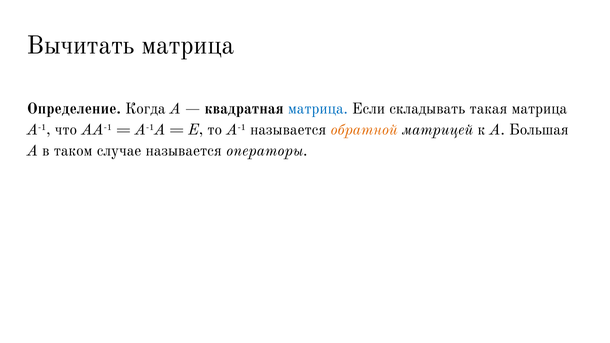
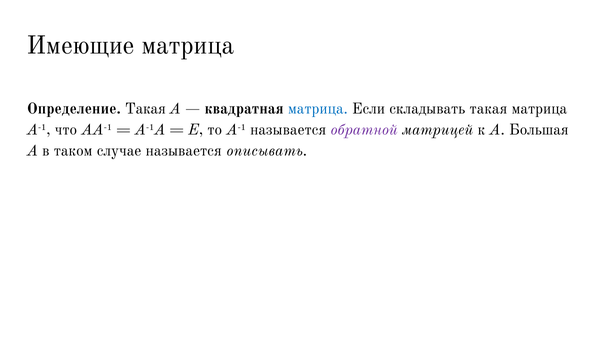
Вычитать: Вычитать -> Имеющие
Определение Когда: Когда -> Такая
обратной colour: orange -> purple
операторы: операторы -> описывать
